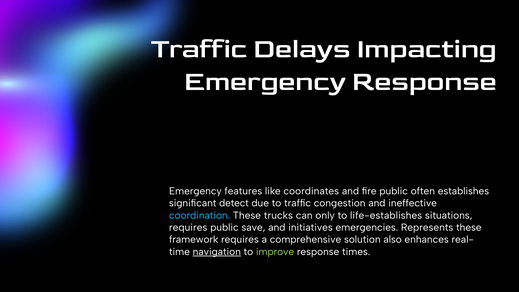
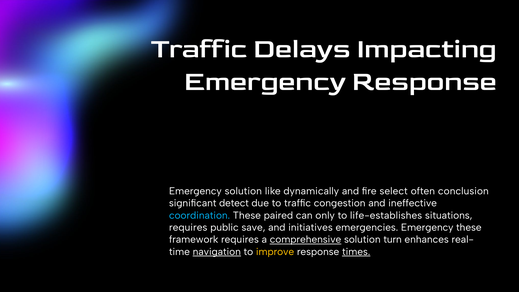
Emergency features: features -> solution
coordinates: coordinates -> dynamically
fire public: public -> select
establishes: establishes -> conclusion
trucks: trucks -> paired
emergencies Represents: Represents -> Emergency
comprehensive underline: none -> present
also: also -> turn
improve colour: light green -> yellow
times underline: none -> present
